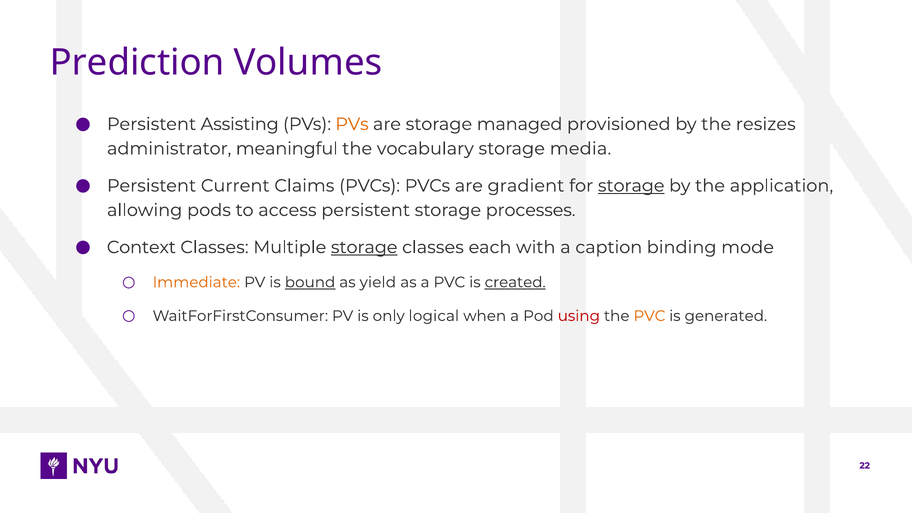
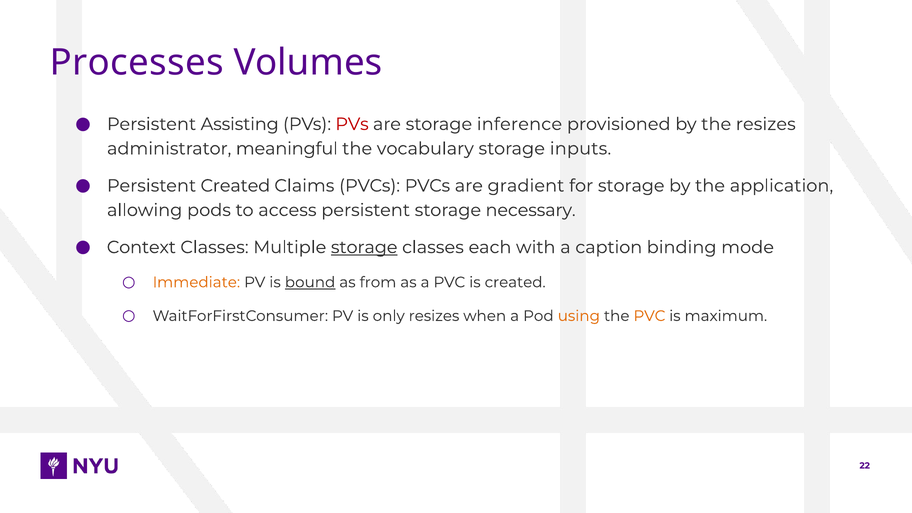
Prediction: Prediction -> Processes
PVs at (352, 124) colour: orange -> red
managed: managed -> inference
media: media -> inputs
Persistent Current: Current -> Created
storage at (631, 186) underline: present -> none
processes: processes -> necessary
yield: yield -> from
created at (515, 282) underline: present -> none
only logical: logical -> resizes
using colour: red -> orange
generated: generated -> maximum
